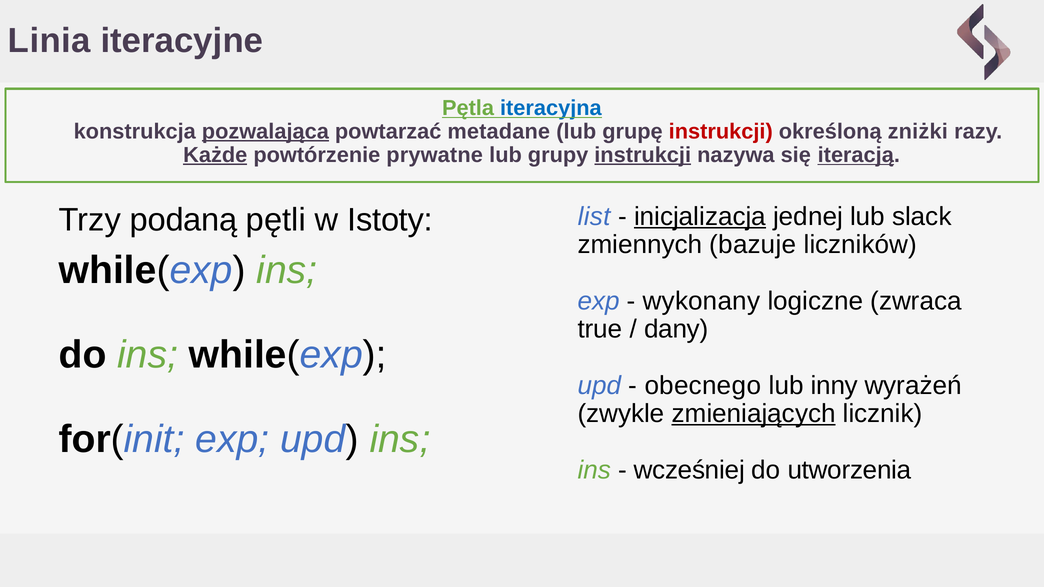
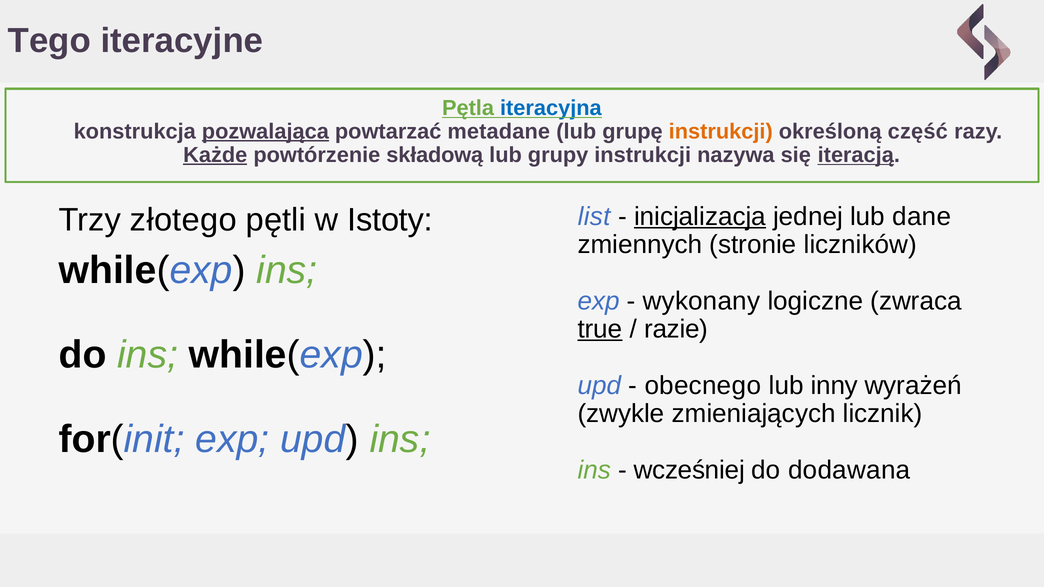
Linia: Linia -> Tego
instrukcji at (721, 132) colour: red -> orange
zniżki: zniżki -> część
prywatne: prywatne -> składową
instrukcji at (643, 155) underline: present -> none
slack: slack -> dane
podaną: podaną -> złotego
bazuje: bazuje -> stronie
true underline: none -> present
dany: dany -> razie
zmieniających underline: present -> none
utworzenia: utworzenia -> dodawana
